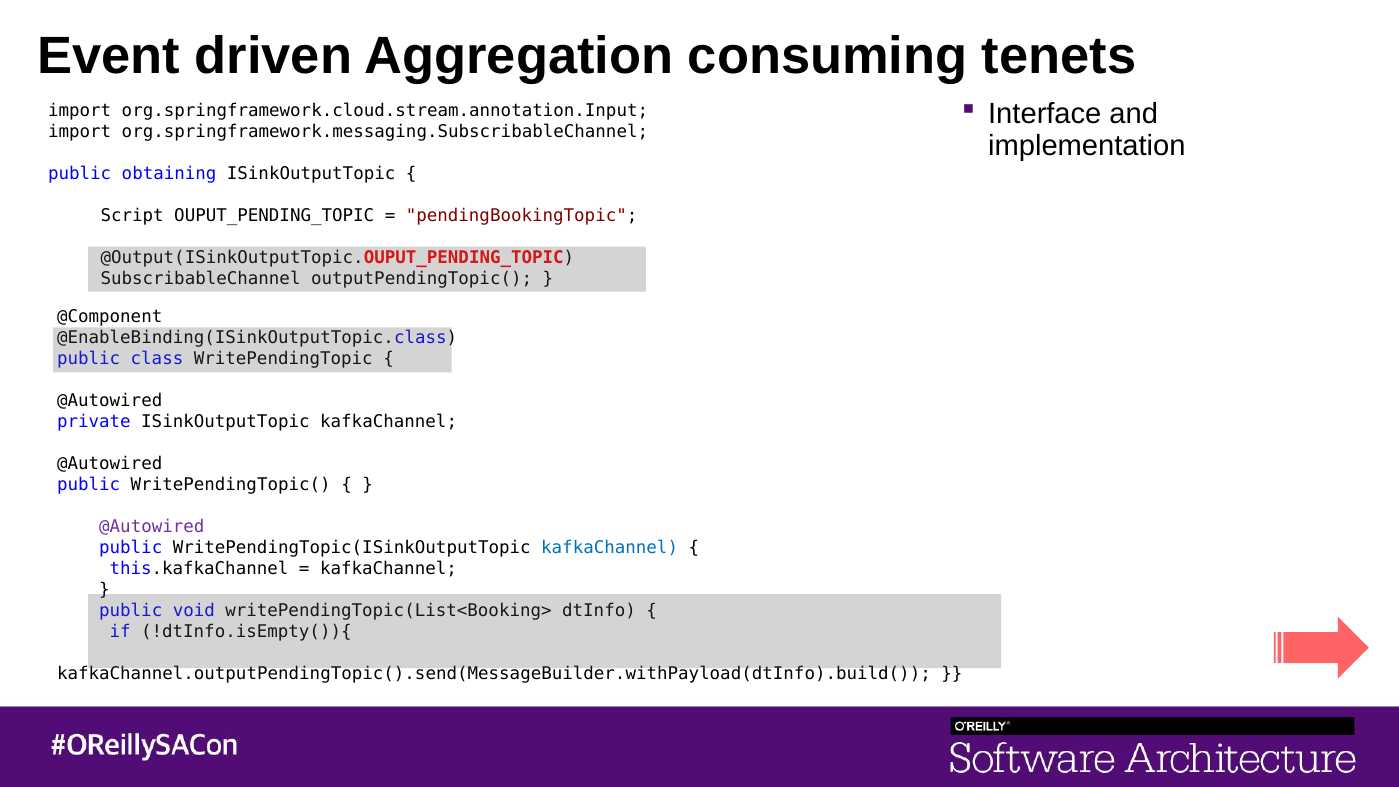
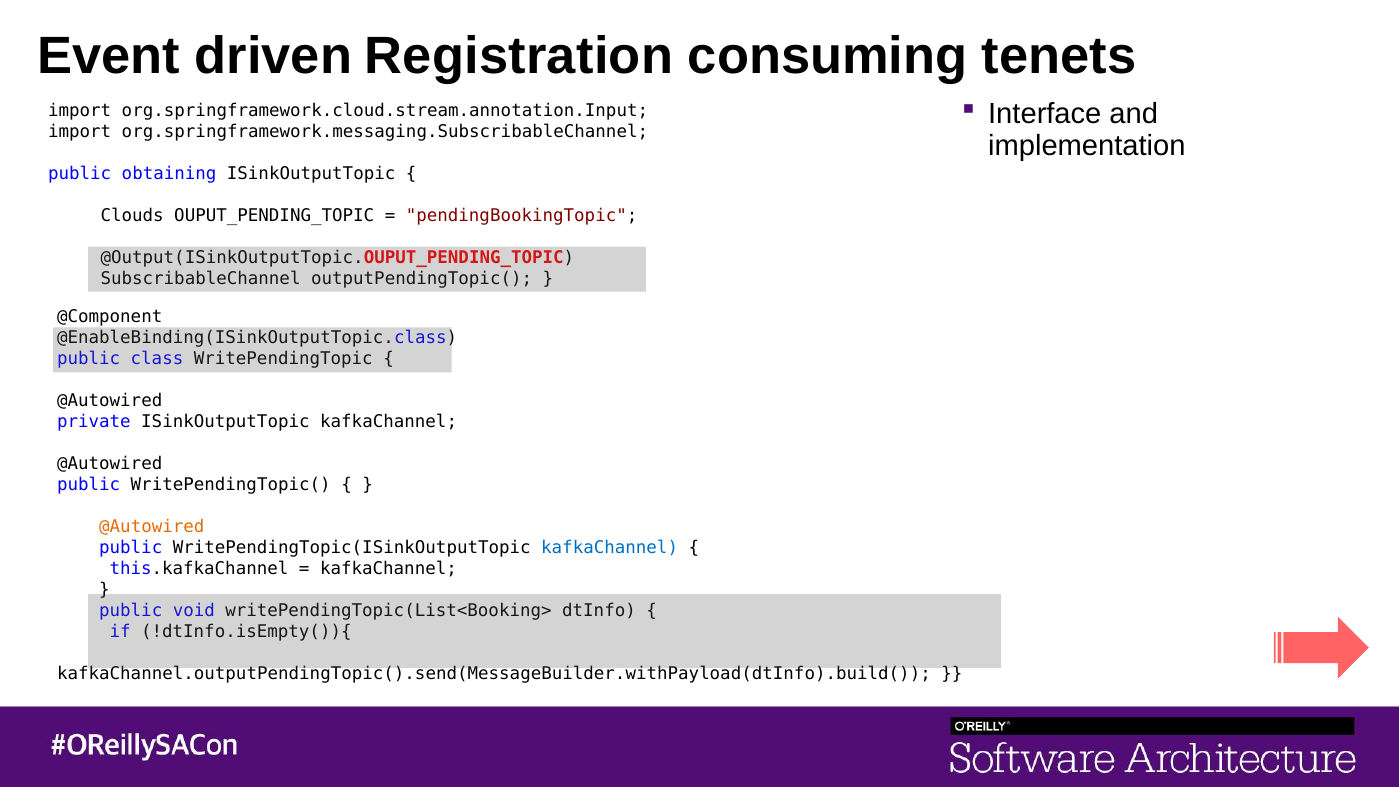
Aggregation: Aggregation -> Registration
Script: Script -> Clouds
@Autowired at (152, 527) colour: purple -> orange
